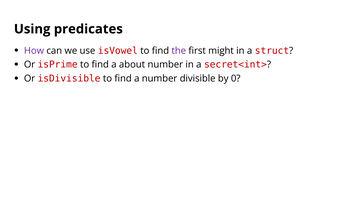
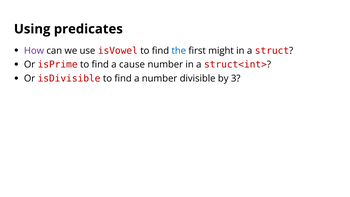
the colour: purple -> blue
about: about -> cause
secret<int>: secret<int> -> struct<int>
0: 0 -> 3
